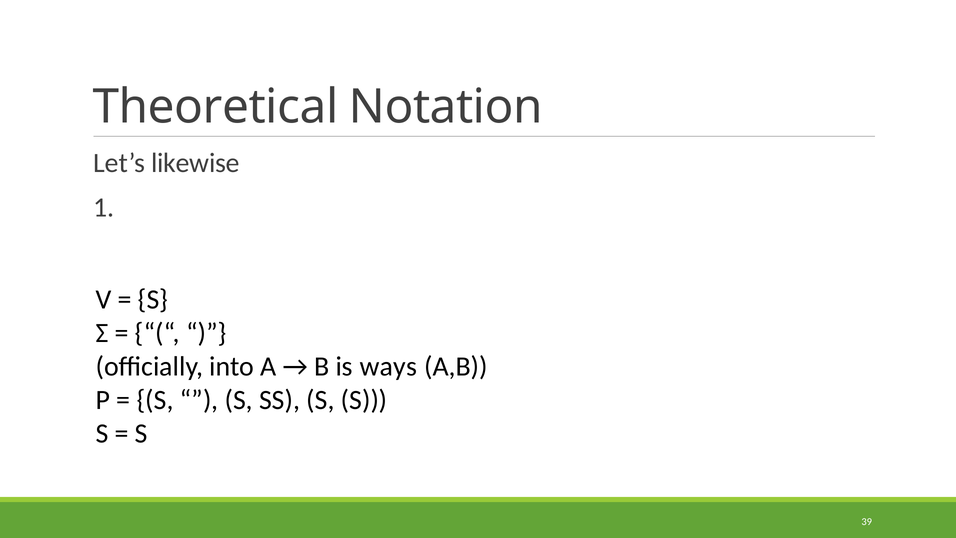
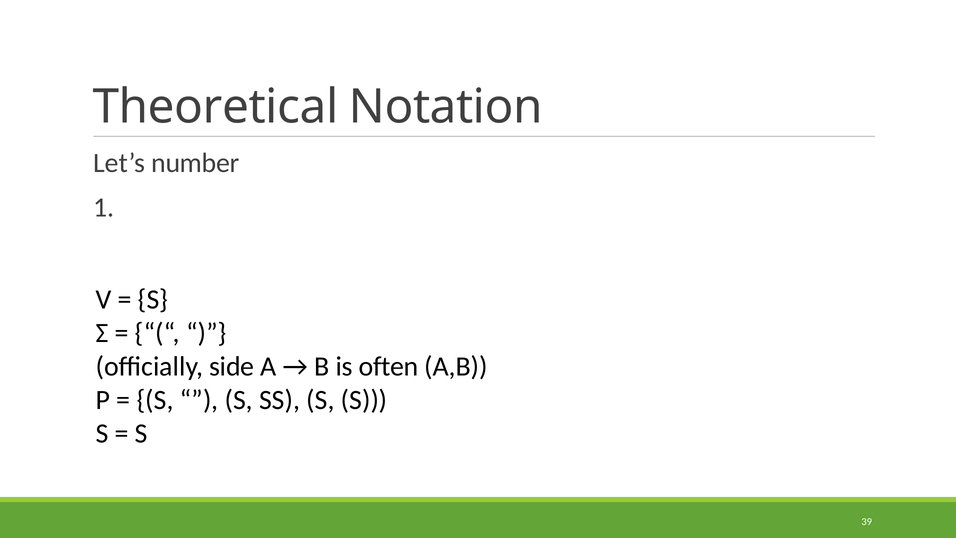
likewise: likewise -> number
into: into -> side
ways: ways -> often
